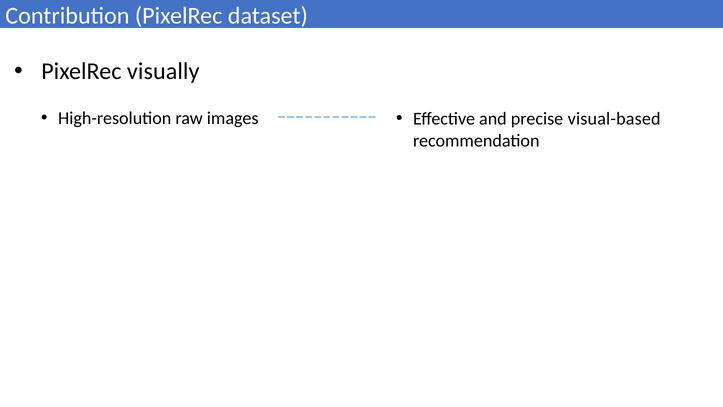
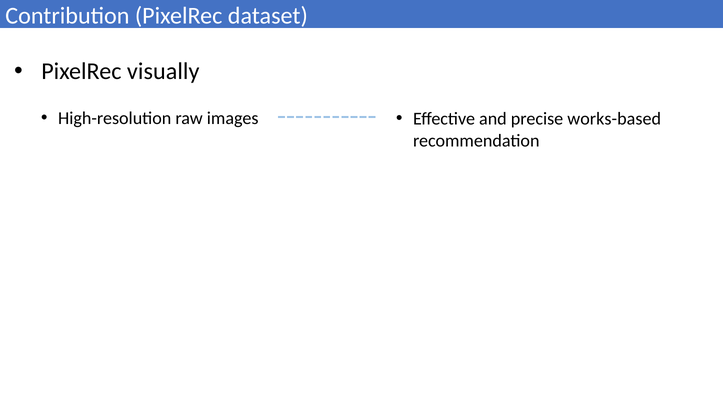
visual-based: visual-based -> works-based
